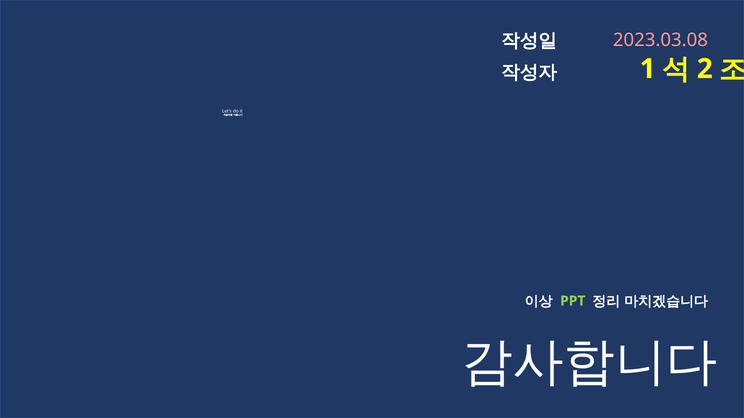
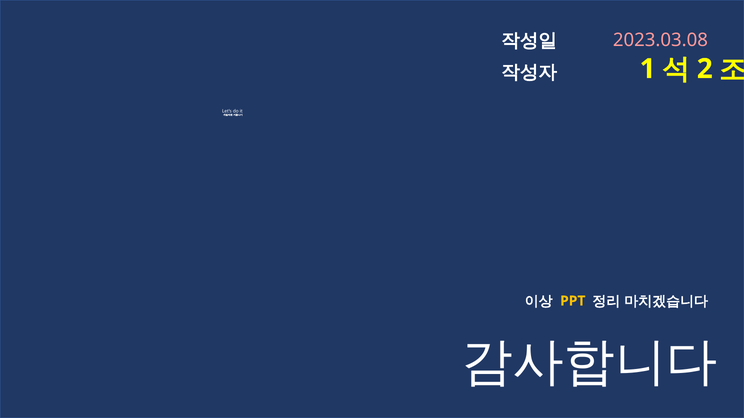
PPT colour: light green -> yellow
